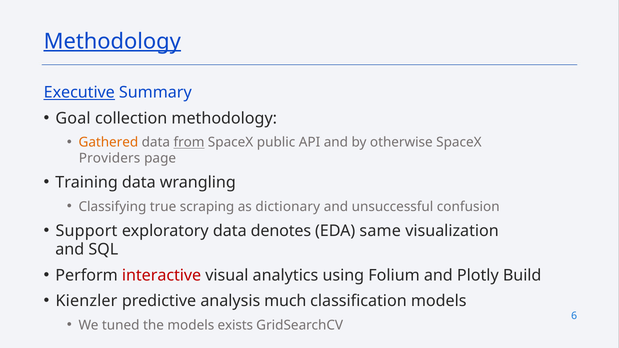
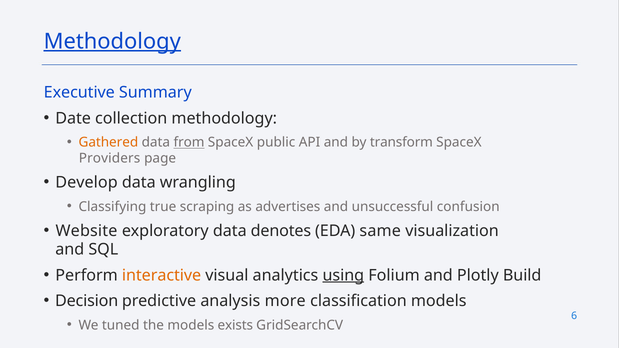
Executive underline: present -> none
Goal: Goal -> Date
otherwise: otherwise -> transform
Training: Training -> Develop
dictionary: dictionary -> advertises
Support: Support -> Website
interactive colour: red -> orange
using underline: none -> present
Kienzler: Kienzler -> Decision
much: much -> more
